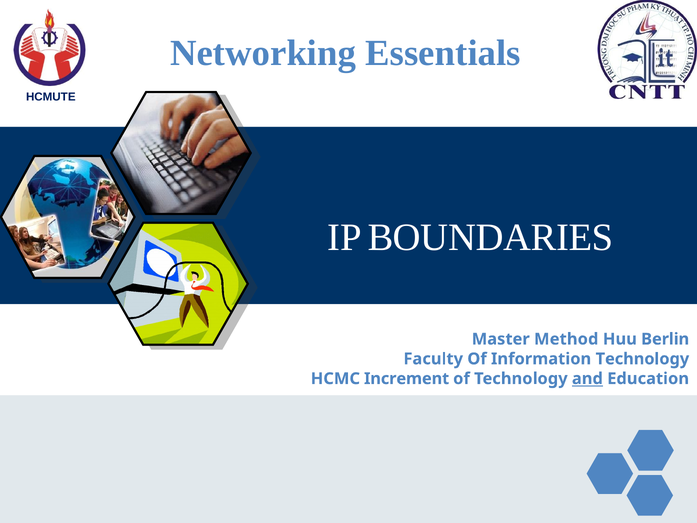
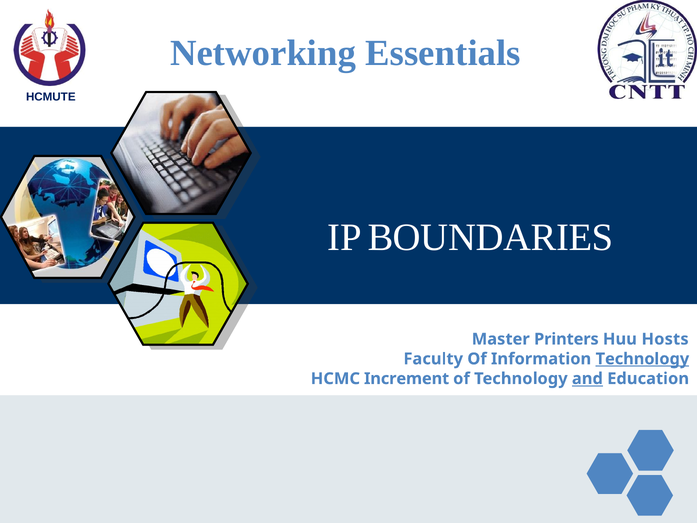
Method: Method -> Printers
Berlin: Berlin -> Hosts
Technology at (642, 359) underline: none -> present
